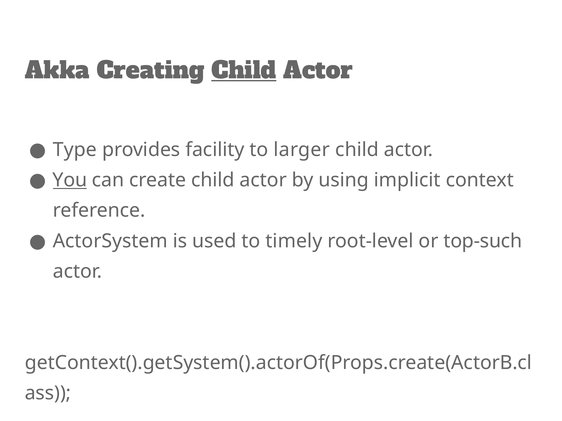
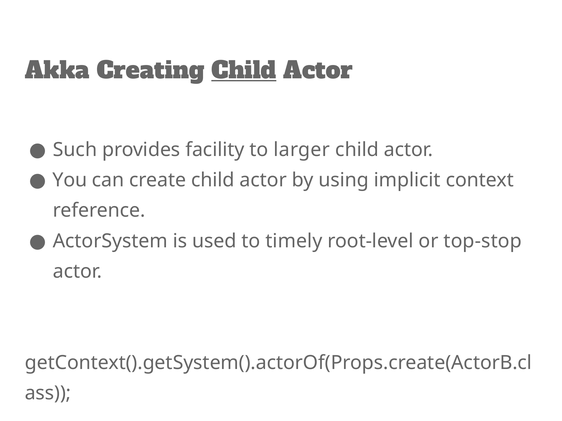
Type: Type -> Such
You underline: present -> none
top-such: top-such -> top-stop
